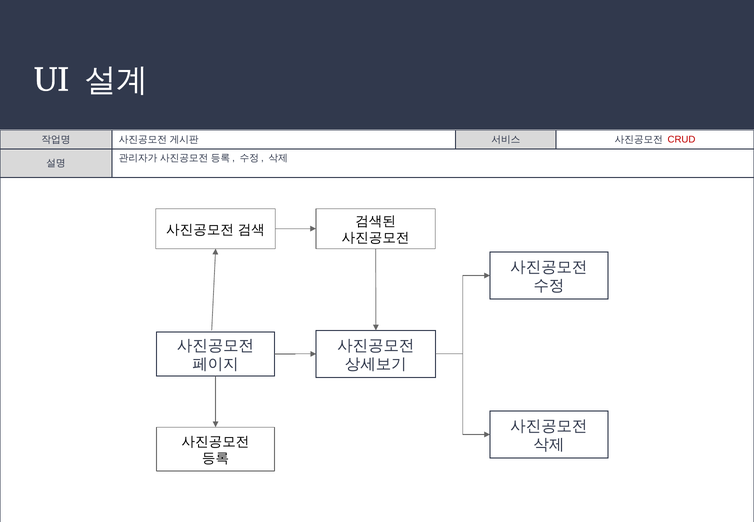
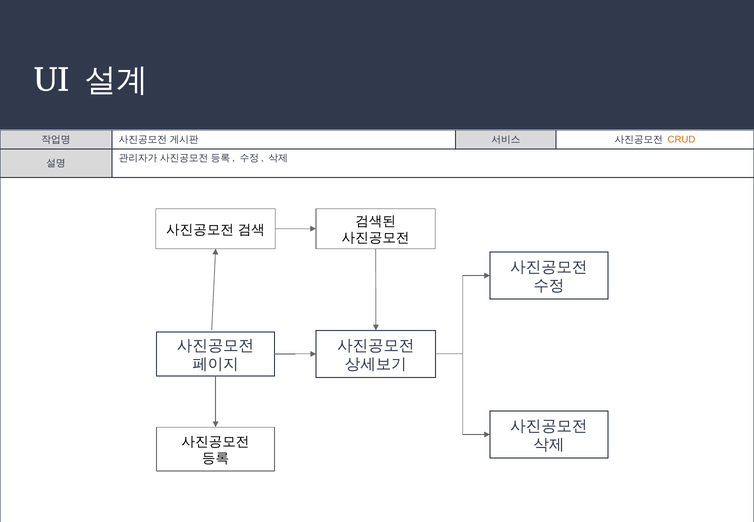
CRUD colour: red -> orange
